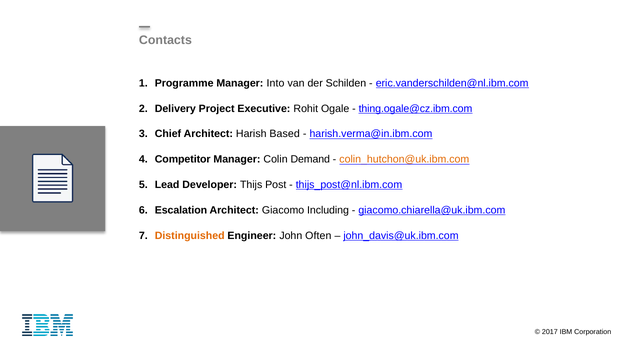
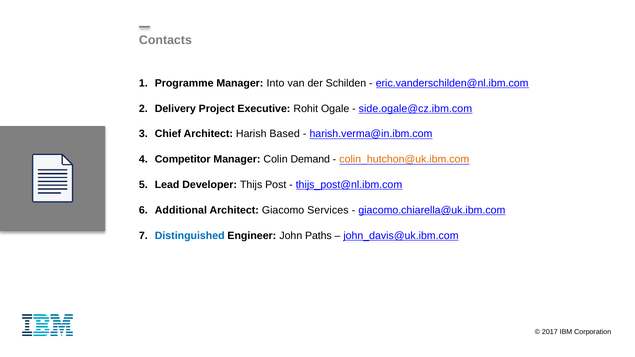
thing.ogale@cz.ibm.com: thing.ogale@cz.ibm.com -> side.ogale@cz.ibm.com
Escalation: Escalation -> Additional
Including: Including -> Services
Distinguished colour: orange -> blue
Often: Often -> Paths
